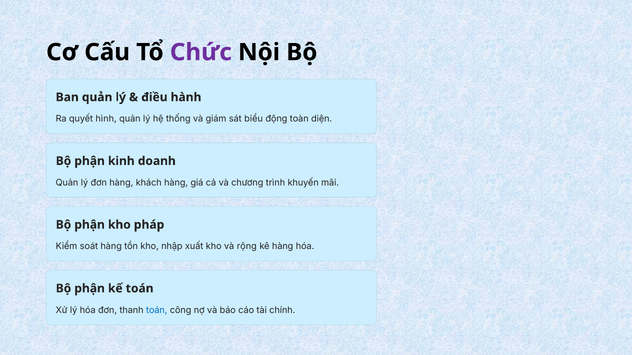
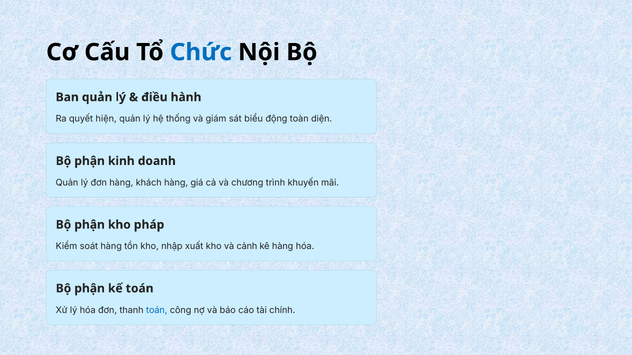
Chức colour: purple -> blue
hình: hình -> hiện
rộng: rộng -> cảnh
